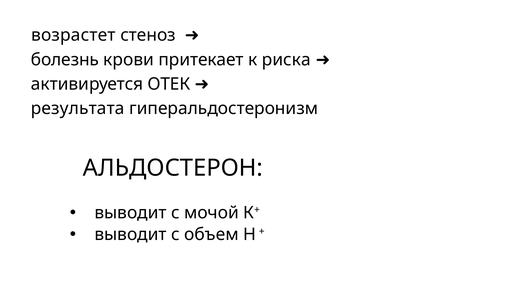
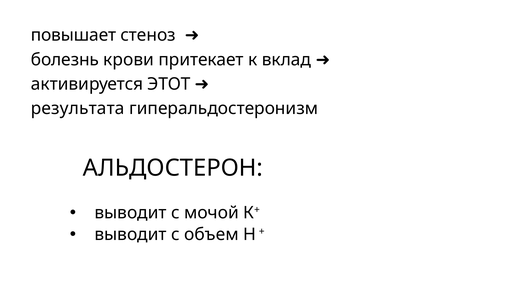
возрастет: возрастет -> повышает
риска: риска -> вклад
ОТЕК: ОТЕК -> ЭТОТ
